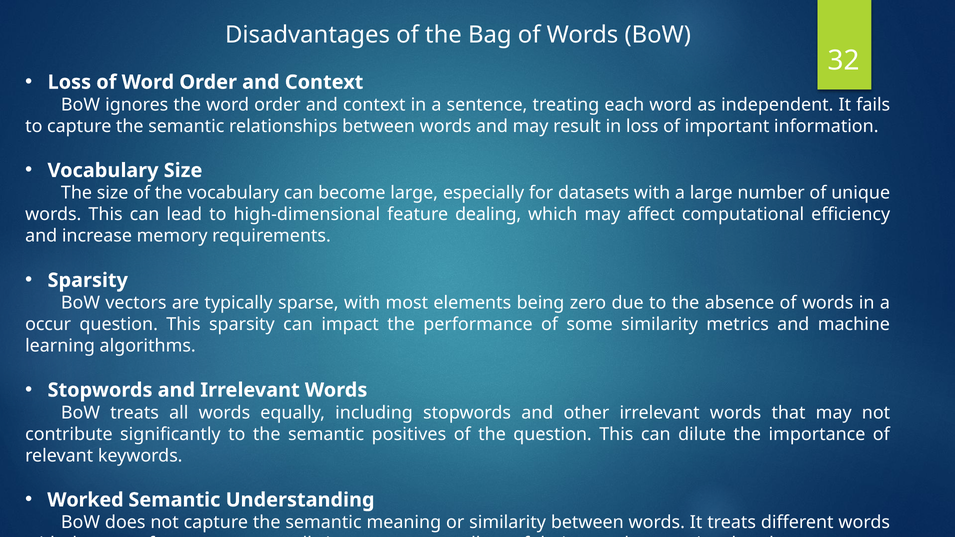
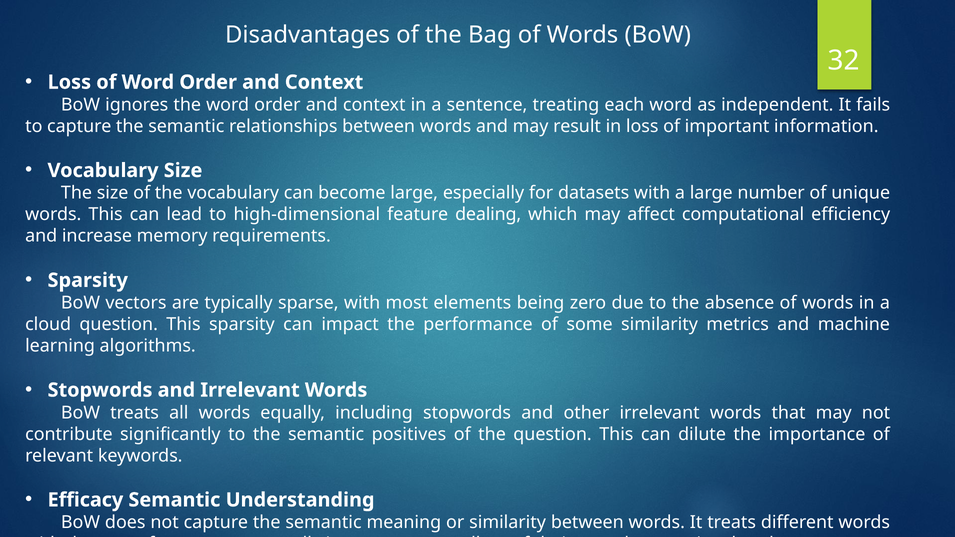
occur: occur -> cloud
Worked: Worked -> Efficacy
